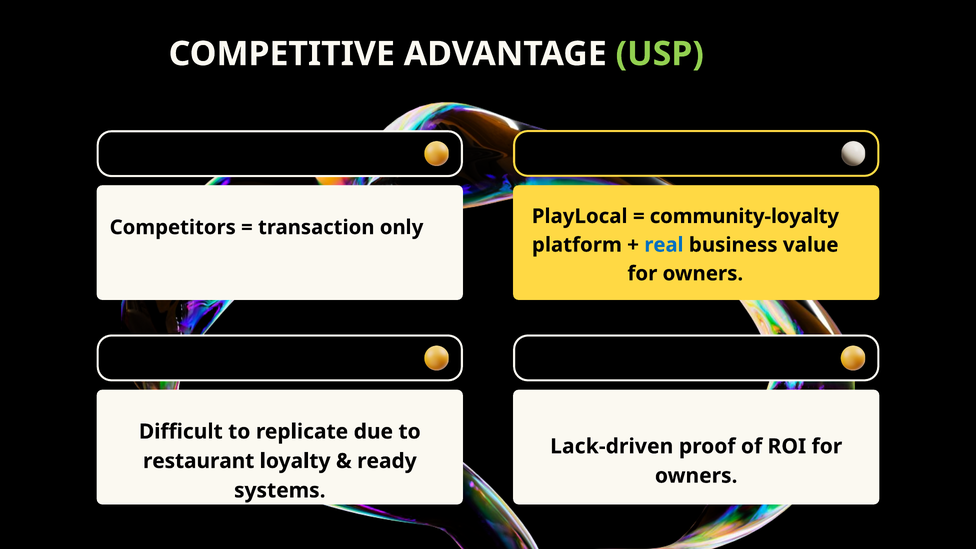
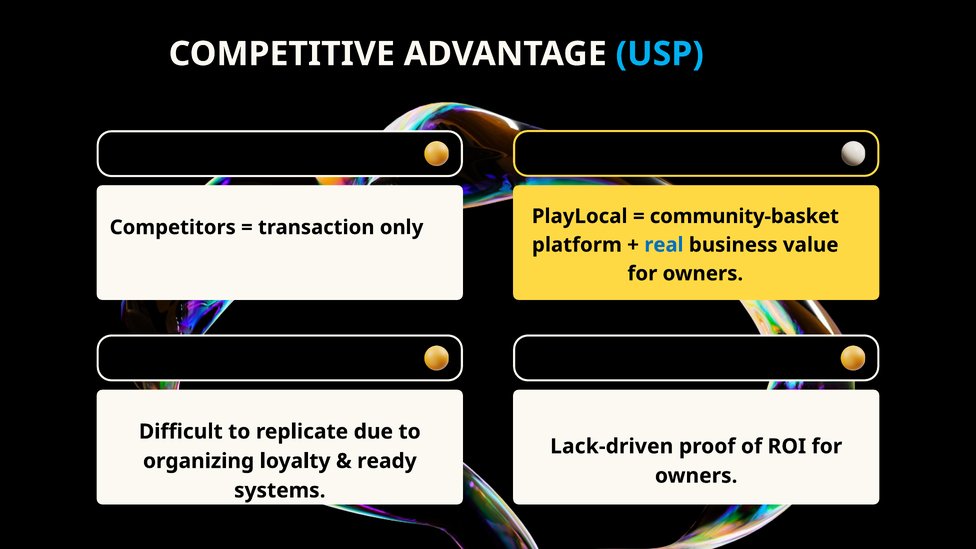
USP colour: light green -> light blue
community-loyalty: community-loyalty -> community-basket
restaurant: restaurant -> organizing
